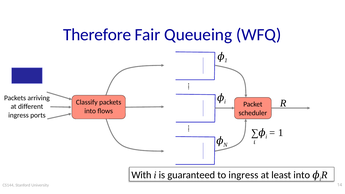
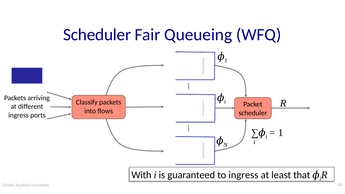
Therefore at (97, 35): Therefore -> Scheduler
least into: into -> that
